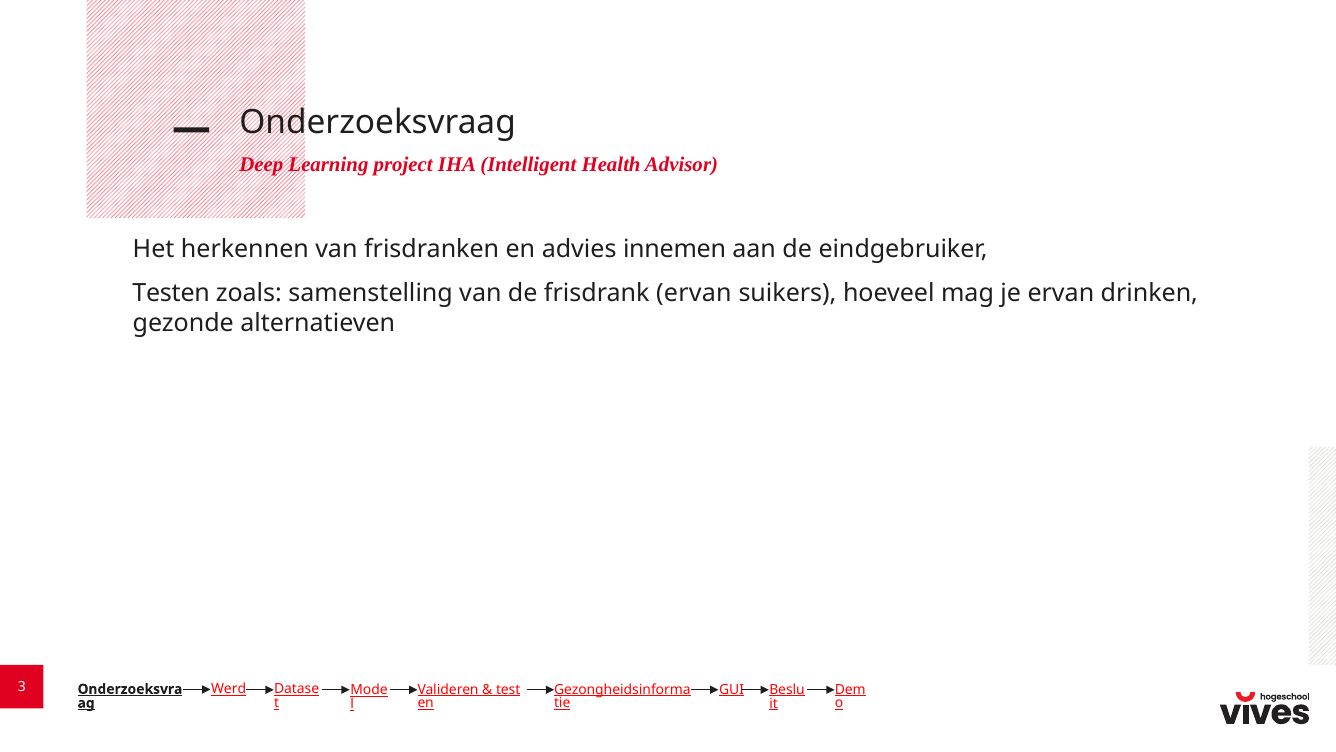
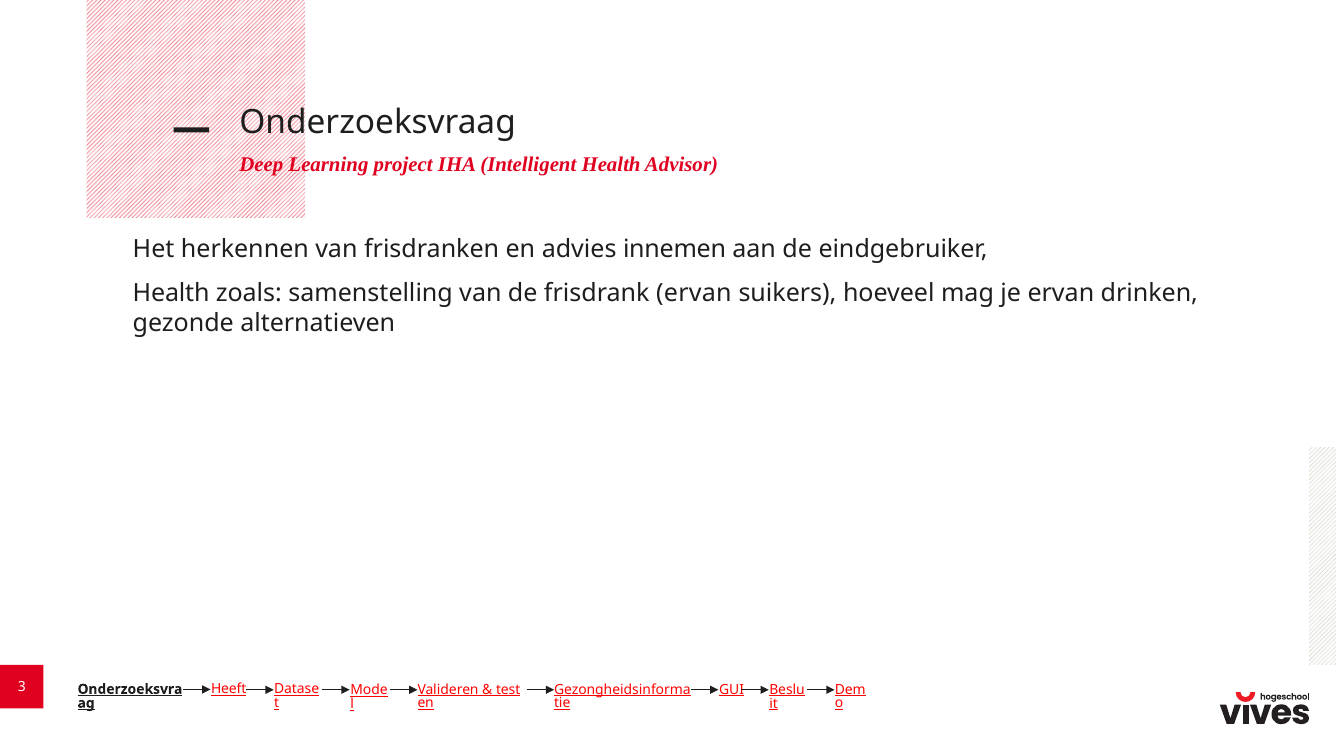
Testen at (171, 293): Testen -> Health
Werd: Werd -> Heeft
